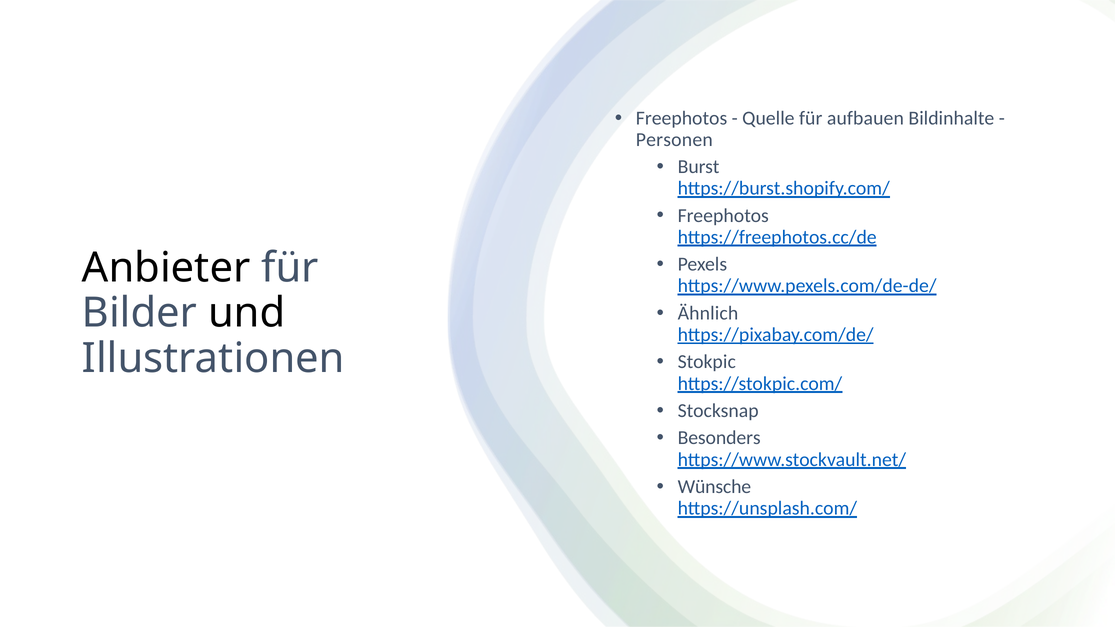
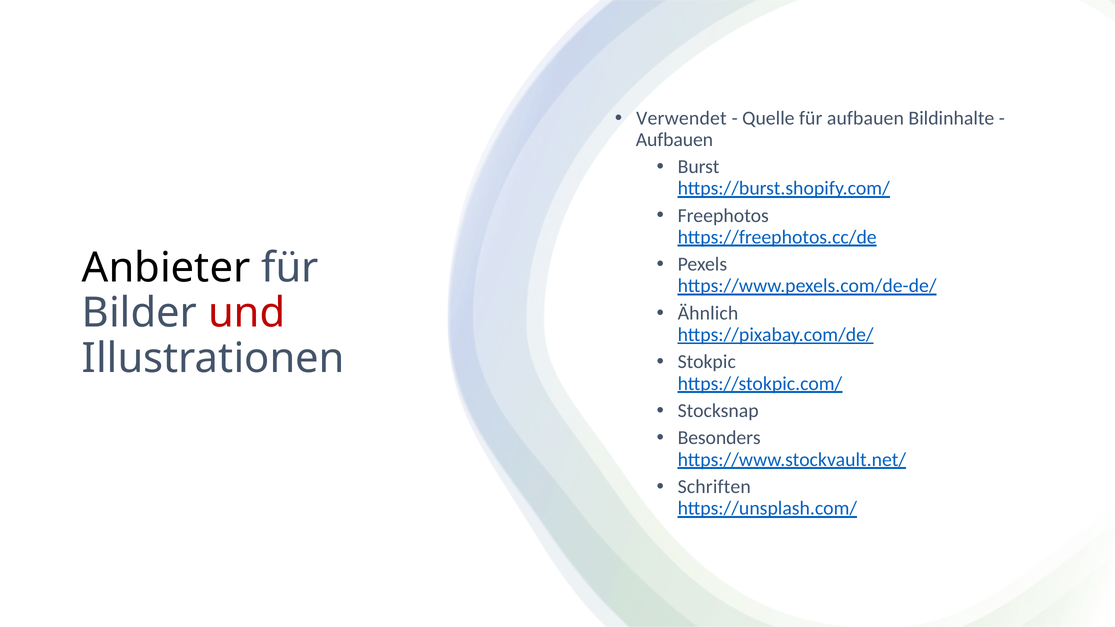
Freephotos at (682, 118): Freephotos -> Verwendet
Personen at (674, 140): Personen -> Aufbauen
und colour: black -> red
Wünsche: Wünsche -> Schriften
